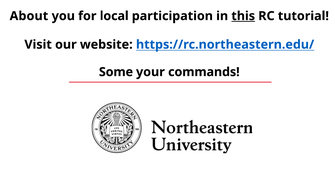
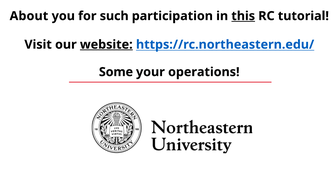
local: local -> such
website underline: none -> present
commands: commands -> operations
